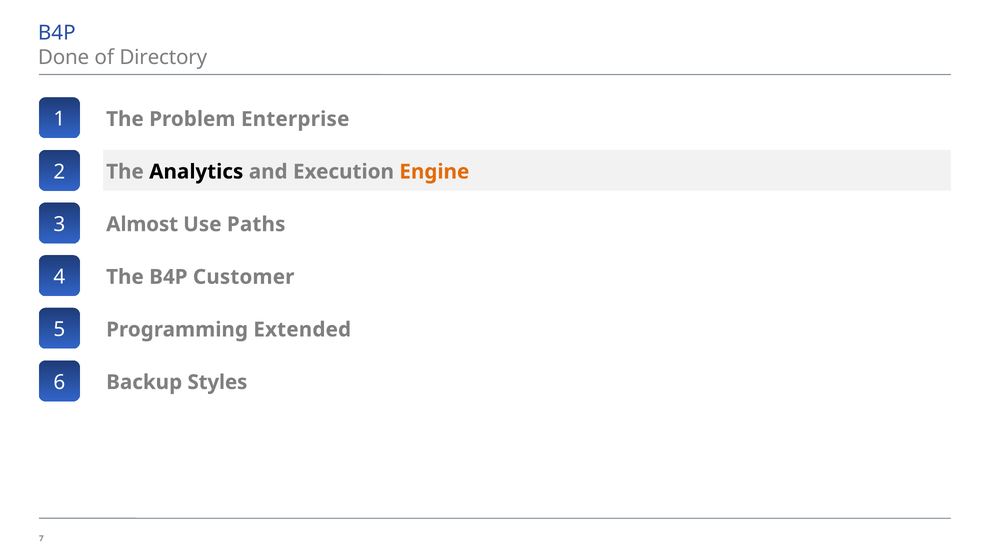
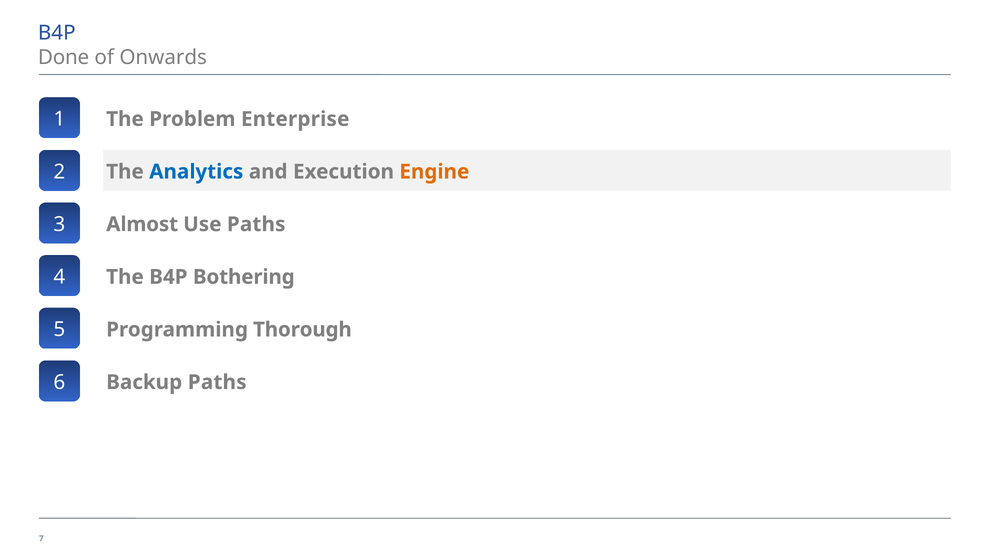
Directory: Directory -> Onwards
Analytics colour: black -> blue
Customer: Customer -> Bothering
Extended: Extended -> Thorough
Backup Styles: Styles -> Paths
